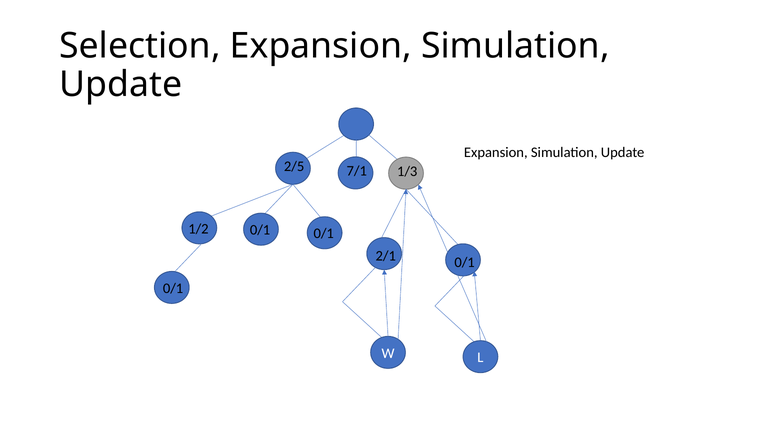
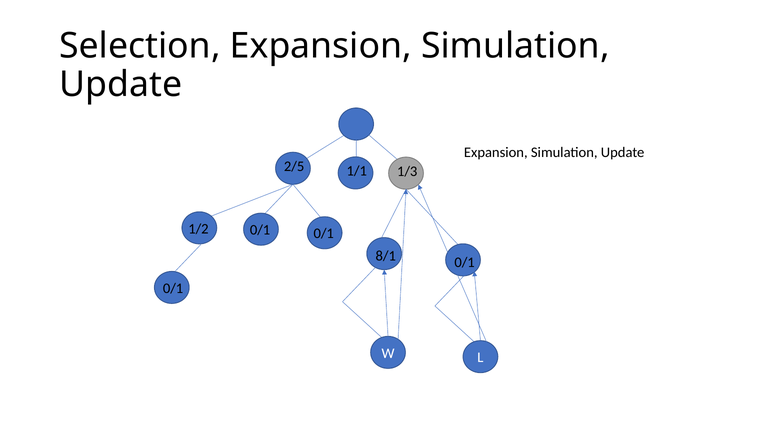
7/1: 7/1 -> 1/1
2/1: 2/1 -> 8/1
